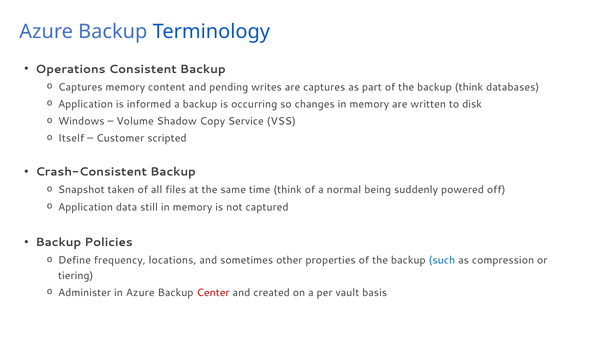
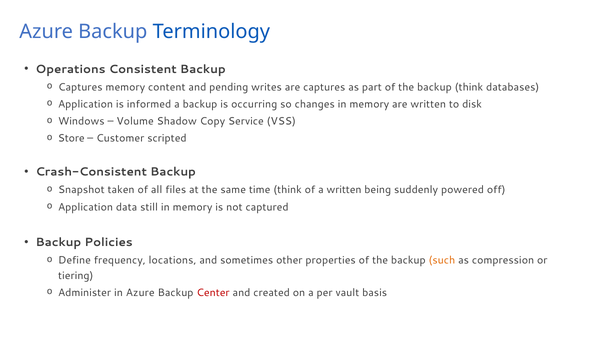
Itself: Itself -> Store
a normal: normal -> written
such colour: blue -> orange
